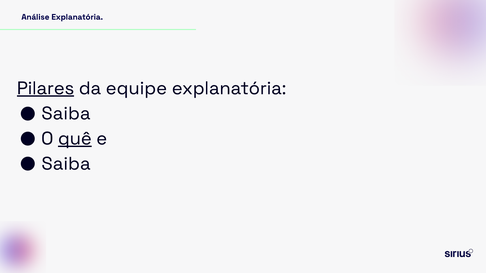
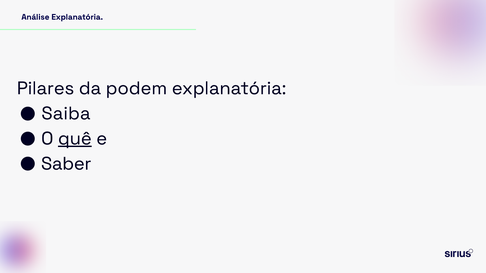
Pilares underline: present -> none
equipe: equipe -> podem
Saiba at (66, 164): Saiba -> Saber
